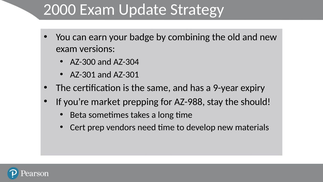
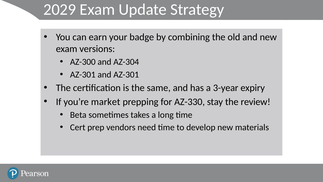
2000: 2000 -> 2029
9-year: 9-year -> 3-year
AZ-988: AZ-988 -> AZ-330
should: should -> review
